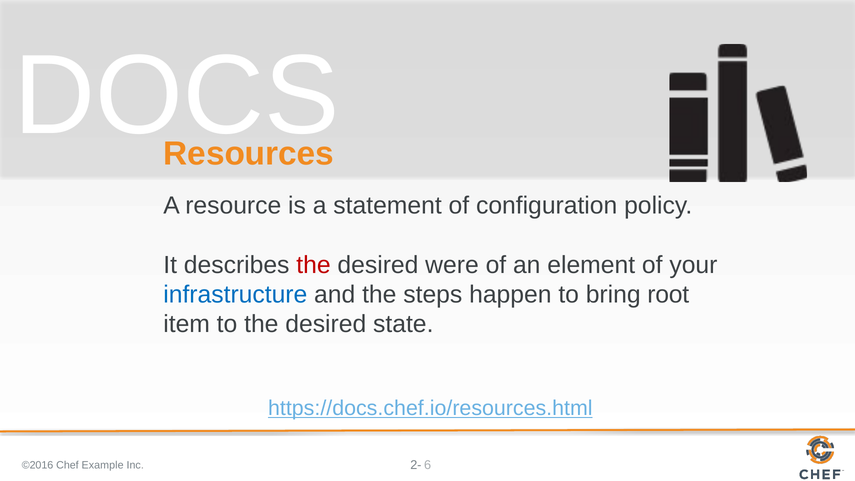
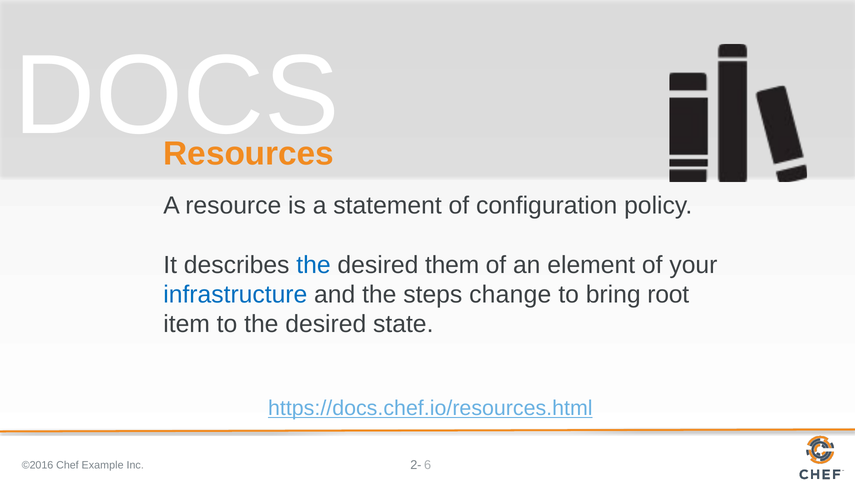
the at (313, 265) colour: red -> blue
were: were -> them
happen: happen -> change
